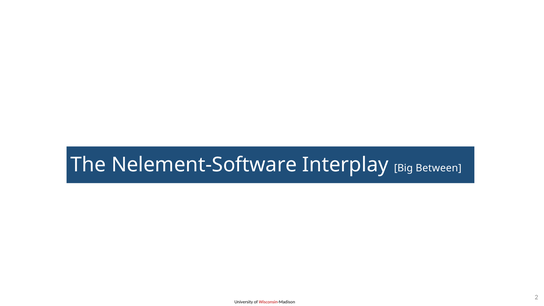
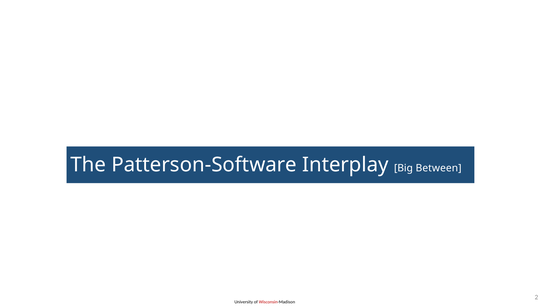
Nelement-Software: Nelement-Software -> Patterson-Software
